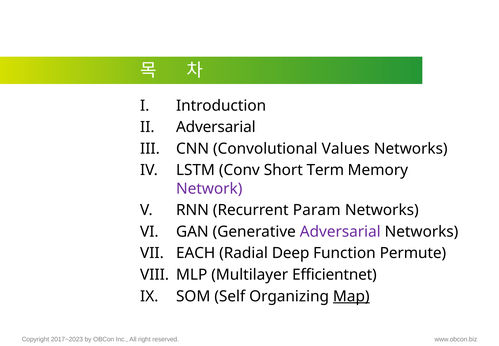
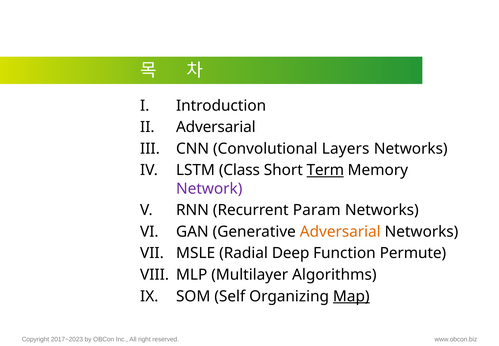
Values: Values -> Layers
Conv: Conv -> Class
Term underline: none -> present
Adversarial at (340, 231) colour: purple -> orange
EACH: EACH -> MSLE
Efficientnet: Efficientnet -> Algorithms
